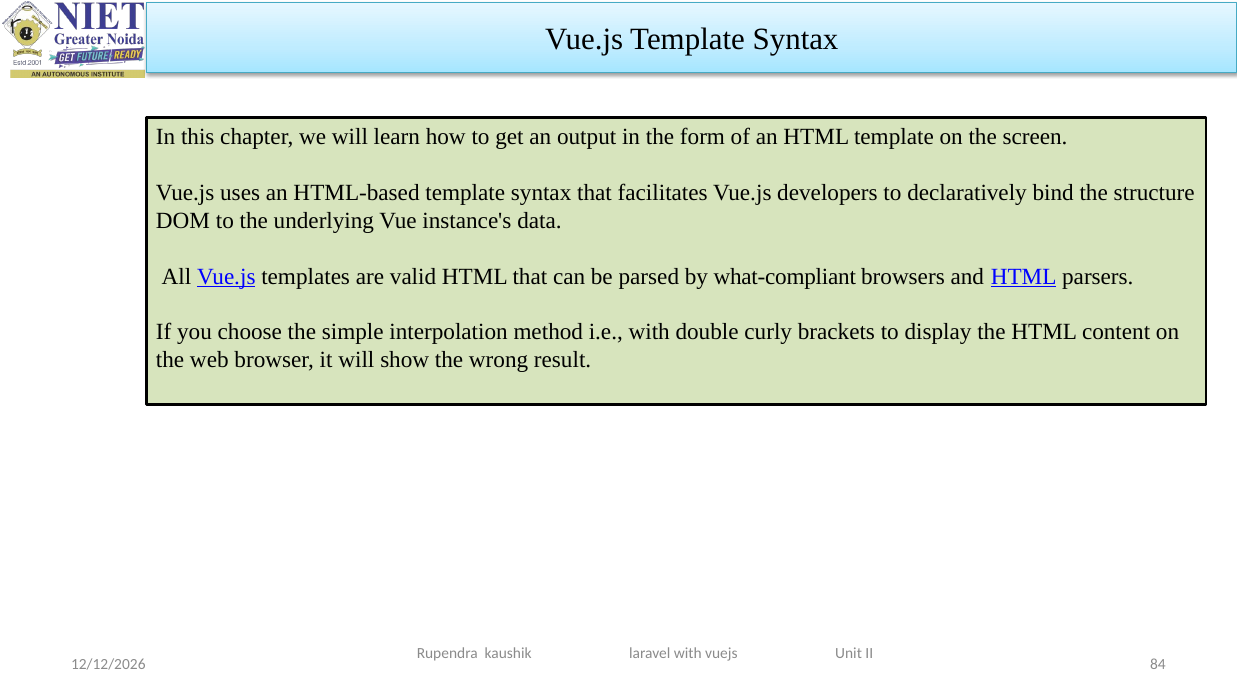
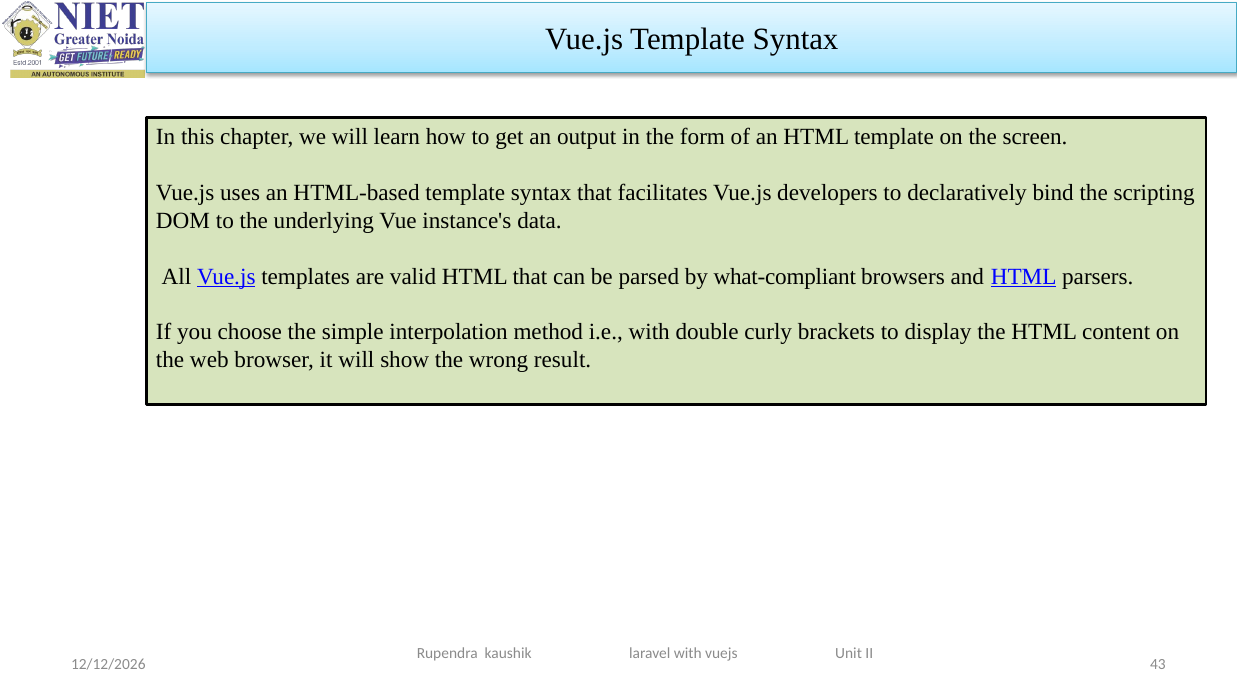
structure: structure -> scripting
84: 84 -> 43
